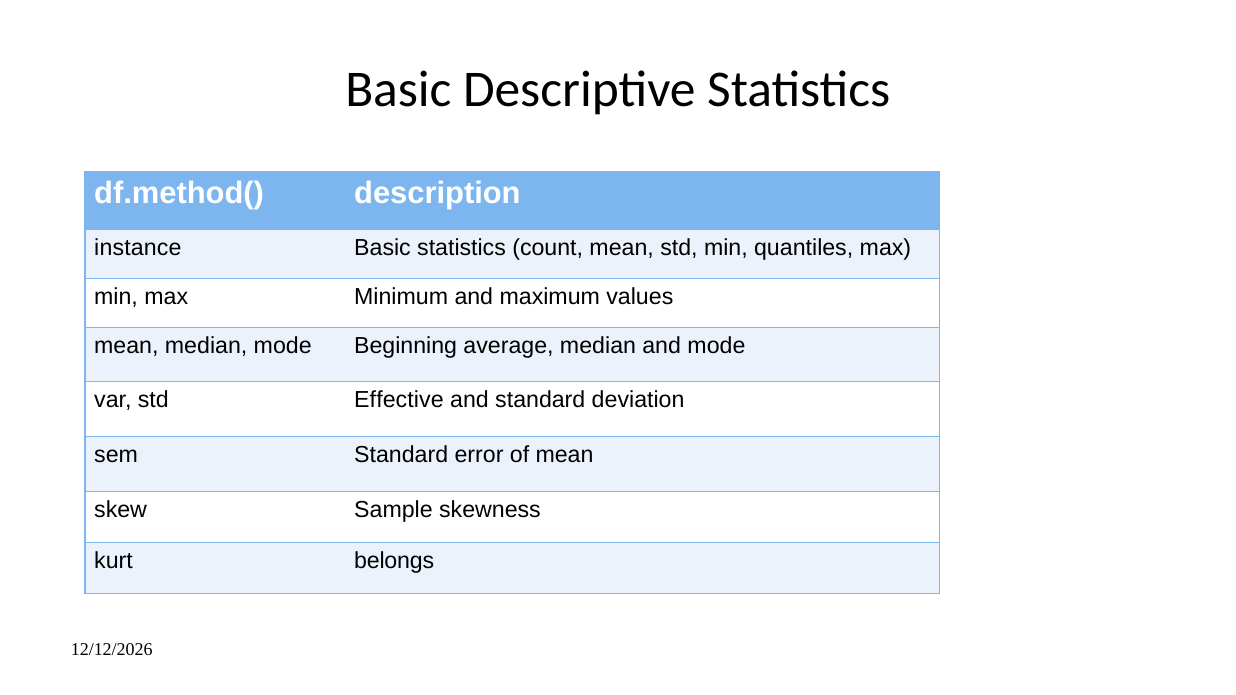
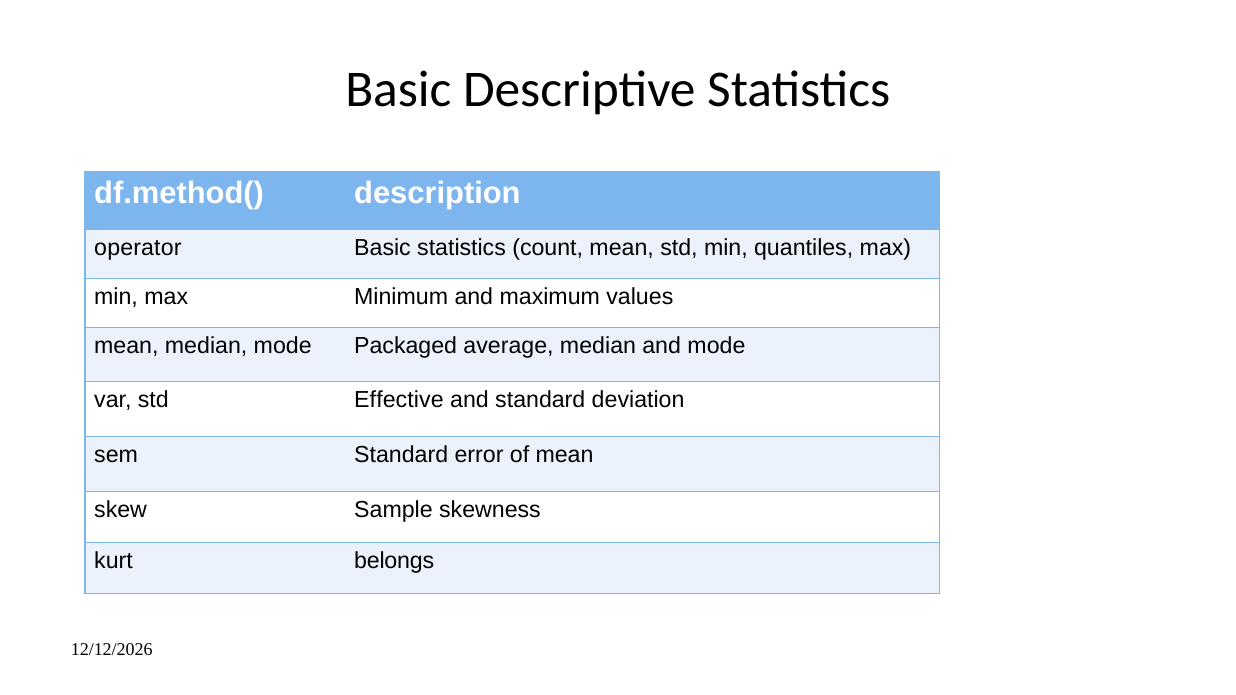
instance: instance -> operator
Beginning: Beginning -> Packaged
